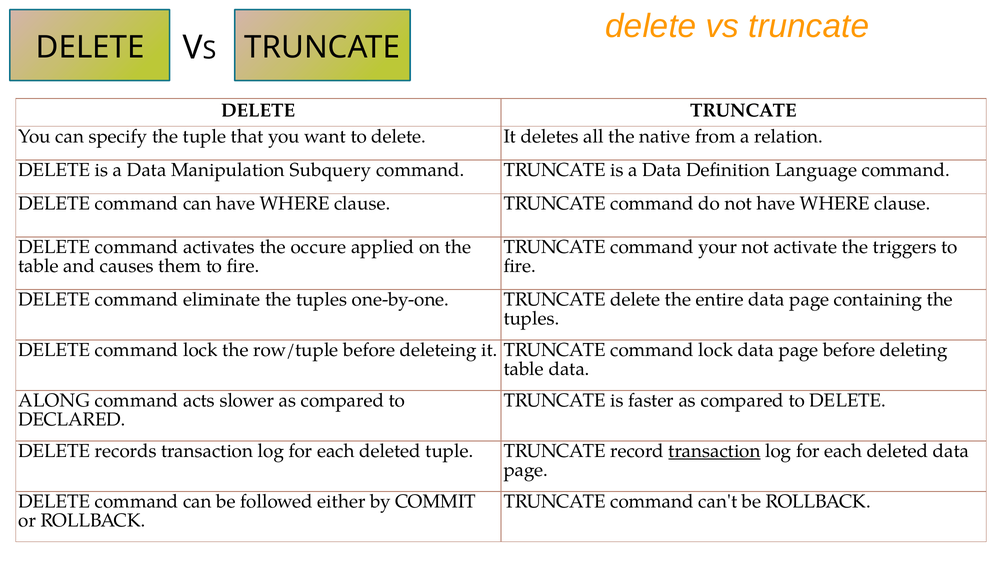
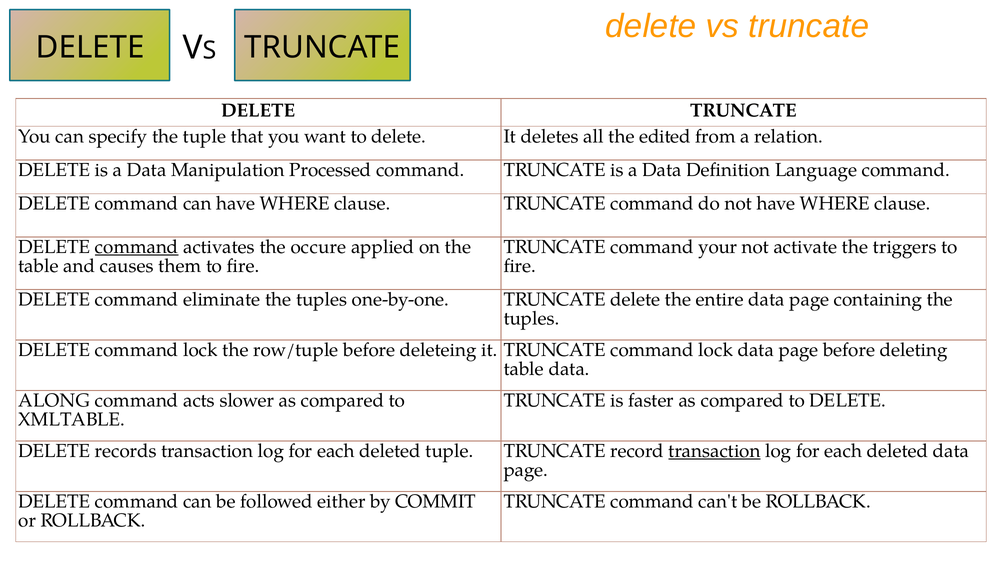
native: native -> edited
Subquery: Subquery -> Processed
command at (137, 247) underline: none -> present
DECLARED: DECLARED -> XMLTABLE
